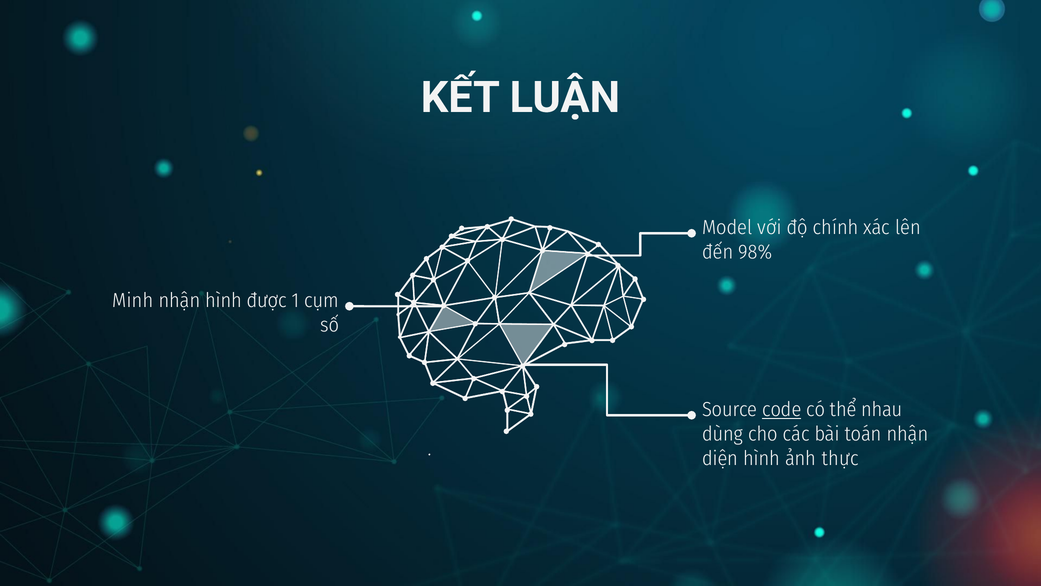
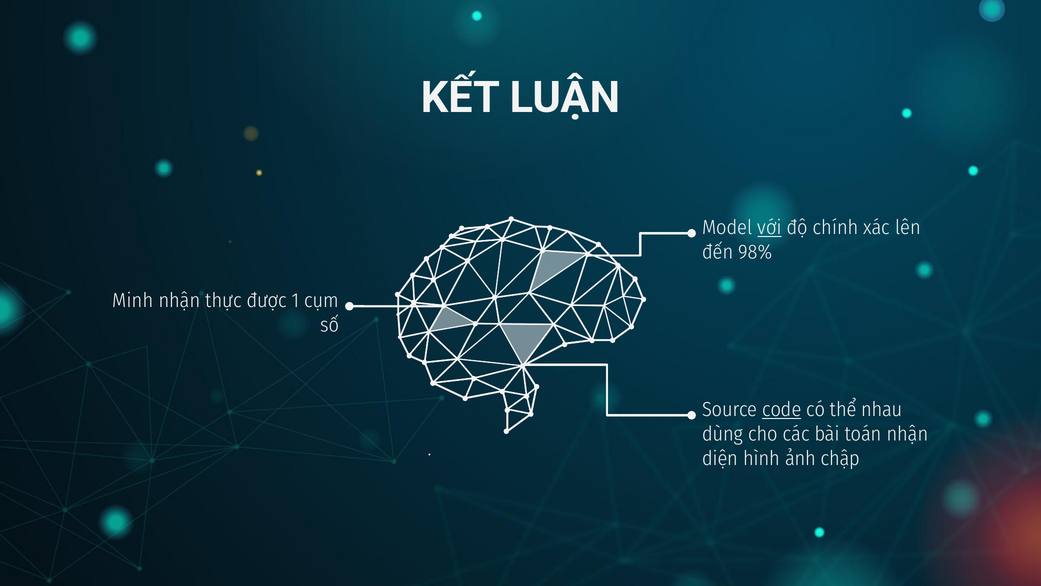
với underline: none -> present
nhận hình: hình -> thực
thực: thực -> chập
